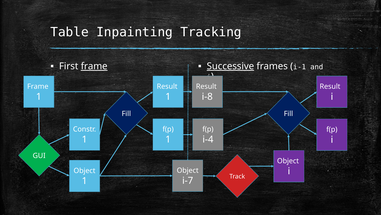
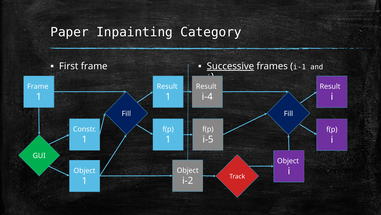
Table: Table -> Paper
Tracking: Tracking -> Category
frame at (94, 66) underline: present -> none
i-8: i-8 -> i-4
i-4: i-4 -> i-5
i-7: i-7 -> i-2
